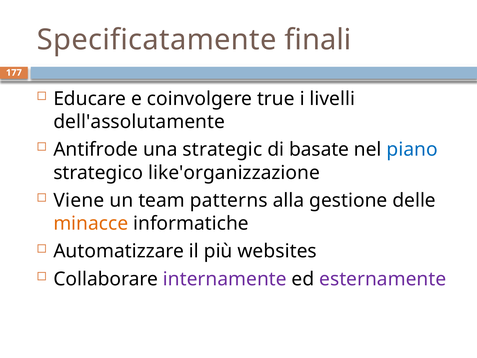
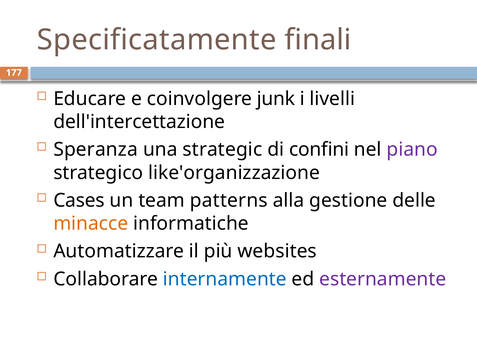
true: true -> junk
dell'assolutamente: dell'assolutamente -> dell'intercettazione
Antifrode: Antifrode -> Speranza
basate: basate -> confini
piano colour: blue -> purple
Viene: Viene -> Cases
internamente colour: purple -> blue
